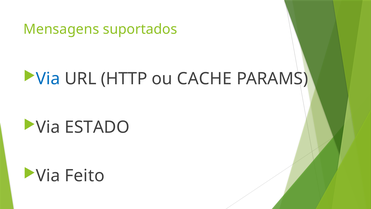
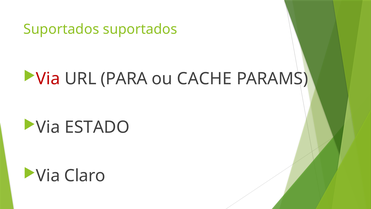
Mensagens at (61, 29): Mensagens -> Suportados
Via at (48, 79) colour: blue -> red
HTTP: HTTP -> PARA
Feito: Feito -> Claro
